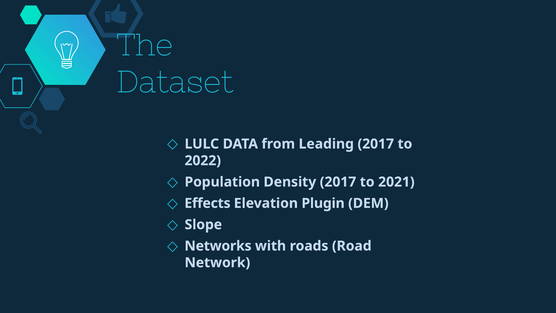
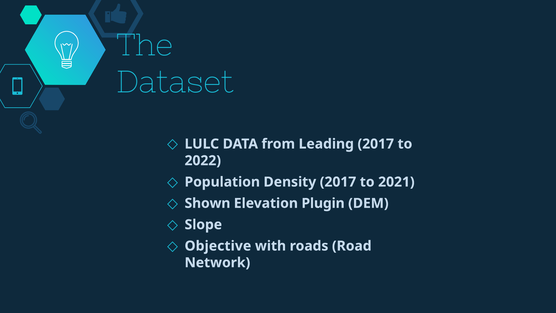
Effects: Effects -> Shown
Networks: Networks -> Objective
